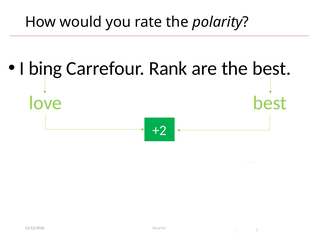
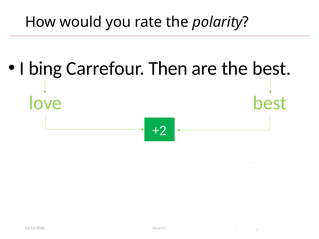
Rank: Rank -> Then
